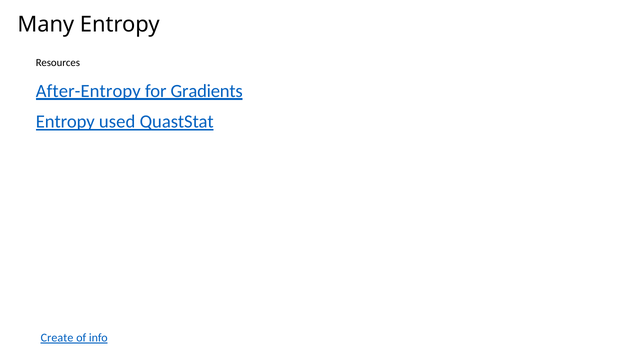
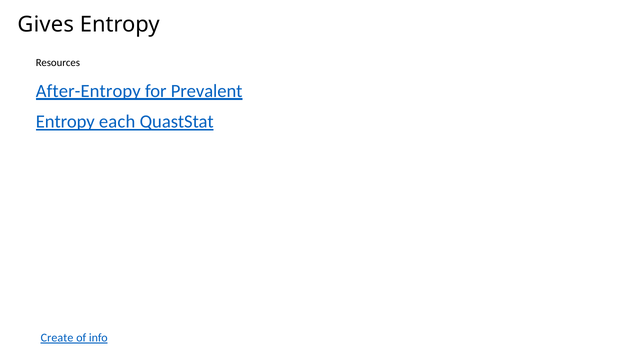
Many: Many -> Gives
Gradients: Gradients -> Prevalent
used: used -> each
